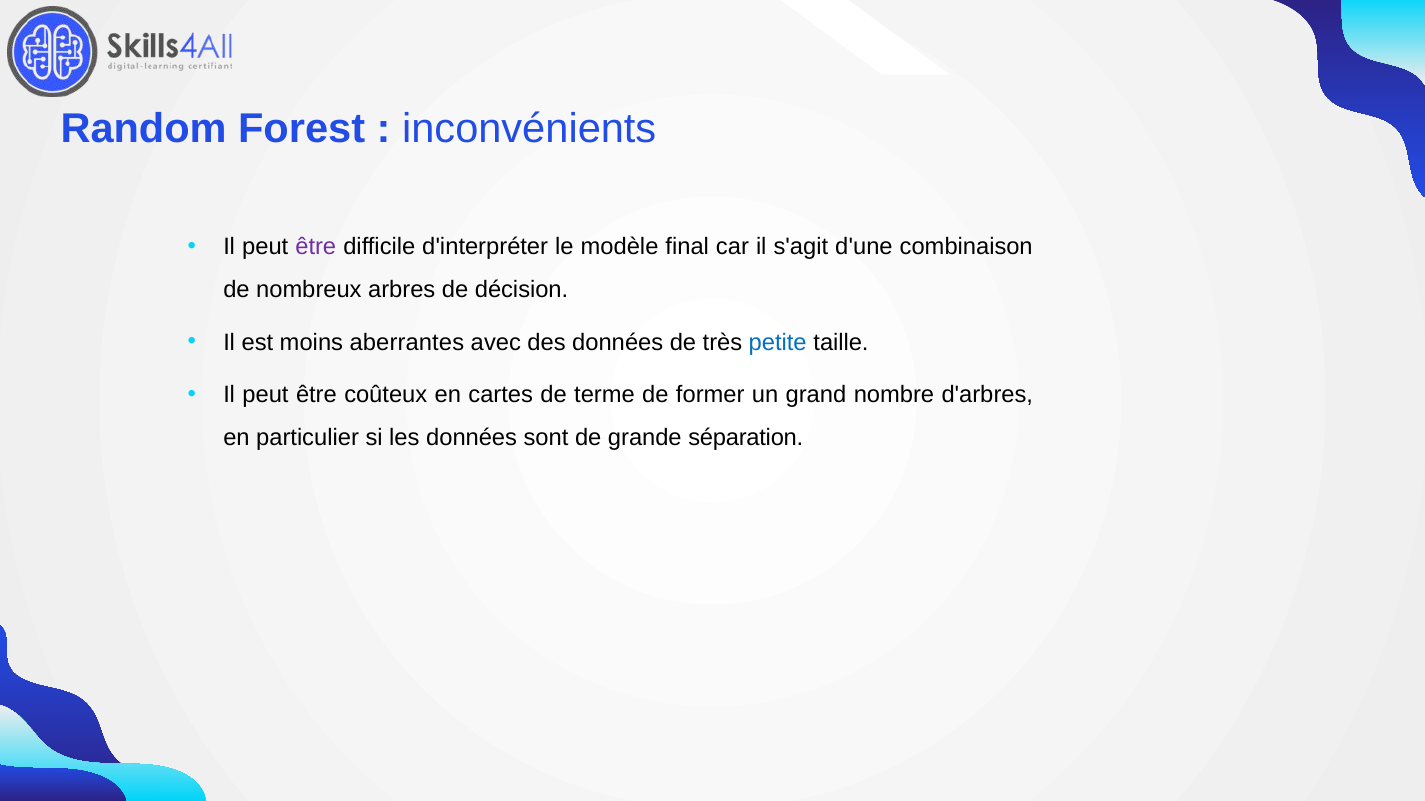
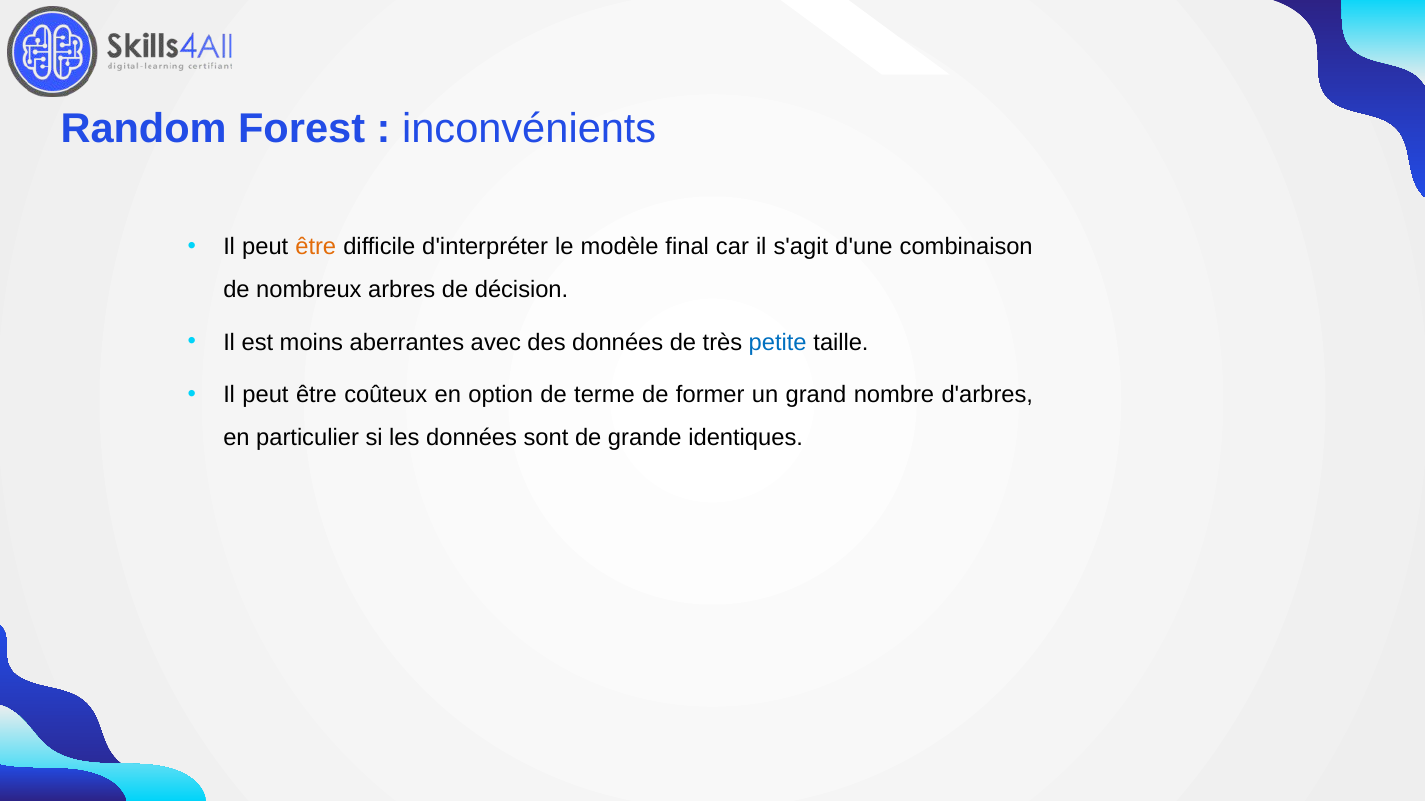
être at (316, 247) colour: purple -> orange
cartes: cartes -> option
séparation: séparation -> identiques
